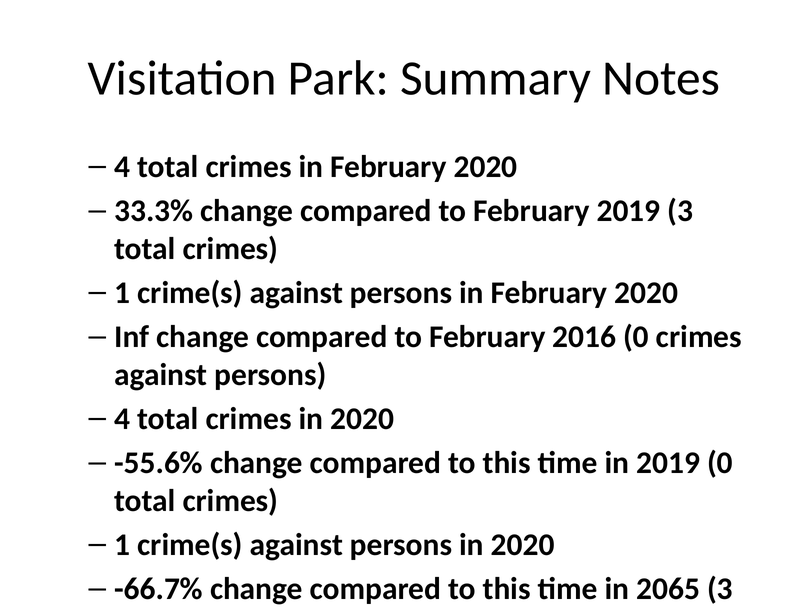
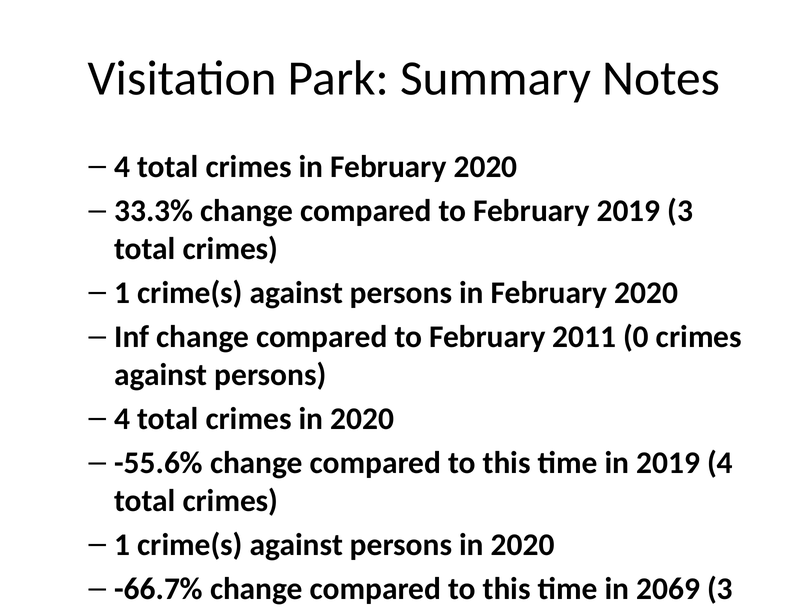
2016: 2016 -> 2011
2019 0: 0 -> 4
2065: 2065 -> 2069
